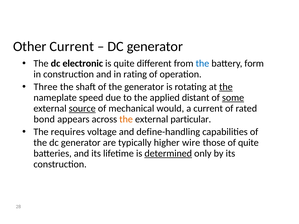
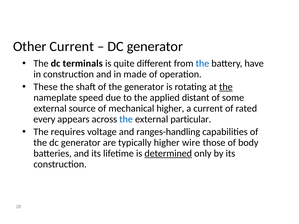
electronic: electronic -> terminals
form: form -> have
rating: rating -> made
Three: Three -> These
some underline: present -> none
source underline: present -> none
mechanical would: would -> higher
bond: bond -> every
the at (126, 119) colour: orange -> blue
define-handling: define-handling -> ranges-handling
of quite: quite -> body
